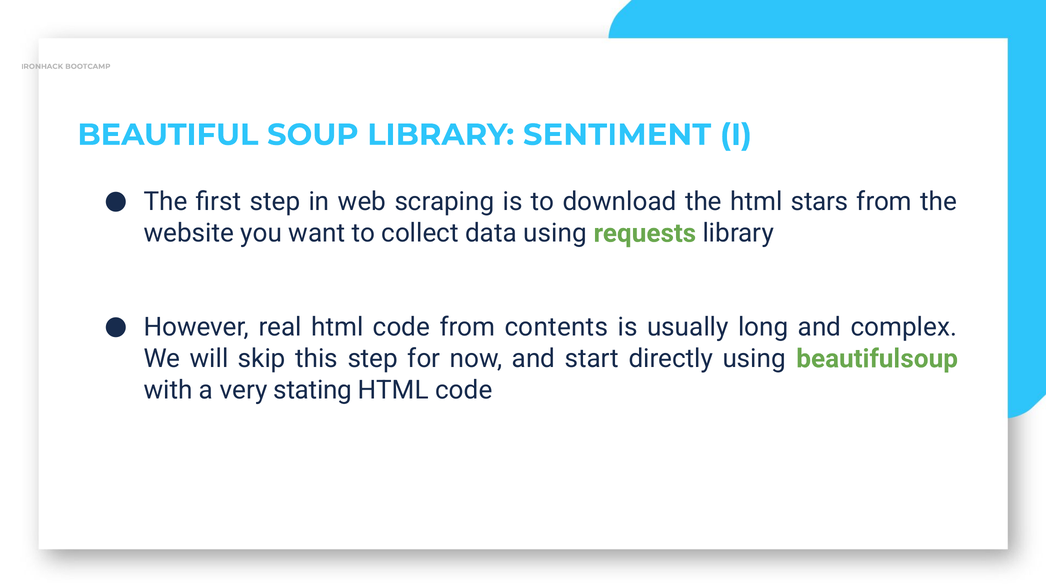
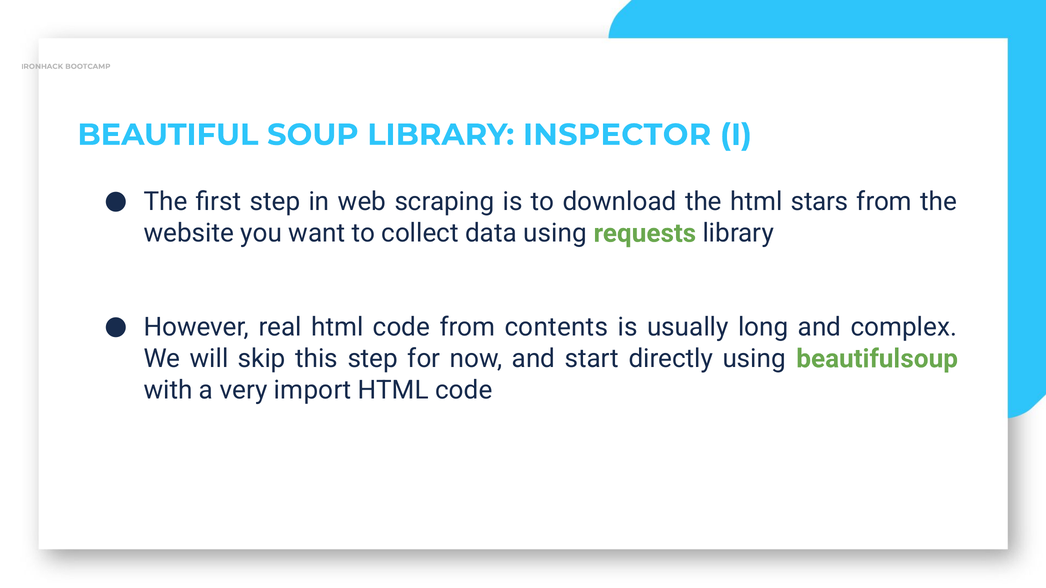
SENTIMENT: SENTIMENT -> INSPECTOR
stating: stating -> import
